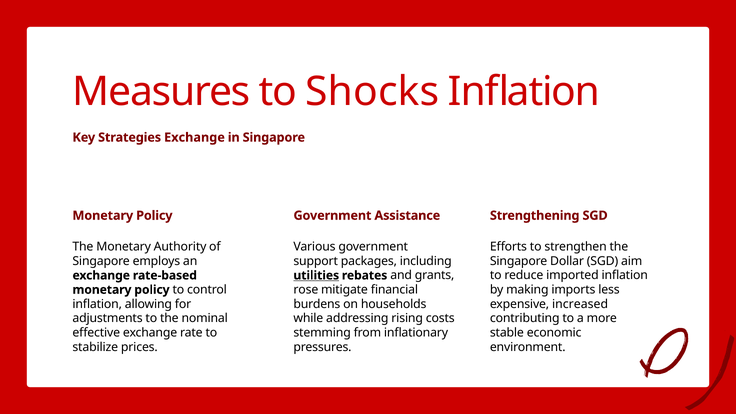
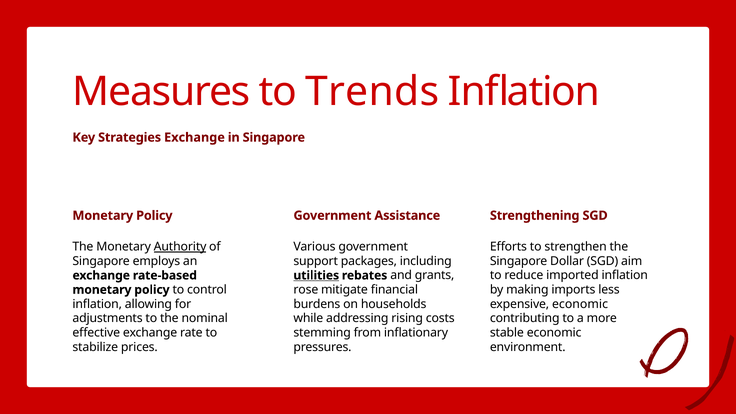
Shocks: Shocks -> Trends
Authority underline: none -> present
expensive increased: increased -> economic
